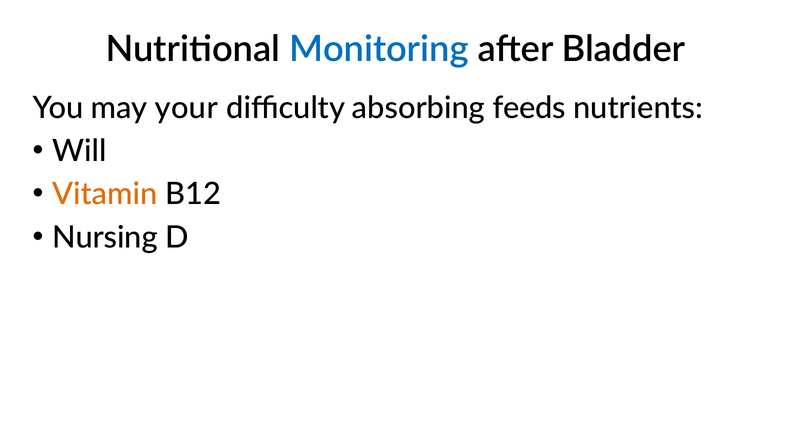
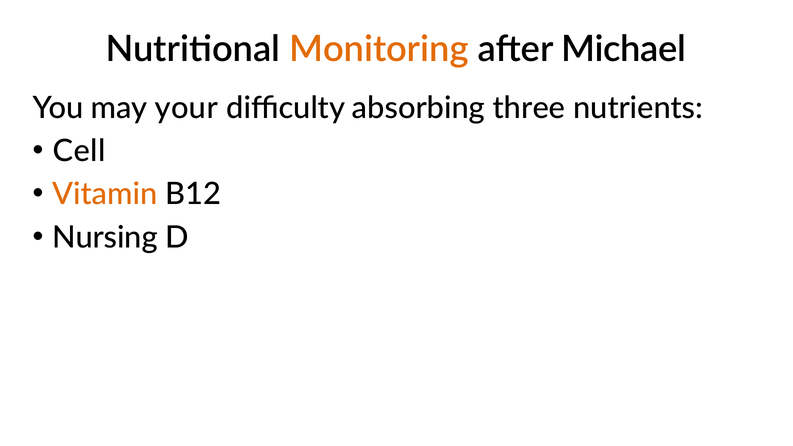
Monitoring colour: blue -> orange
Bladder: Bladder -> Michael
feeds: feeds -> three
Will: Will -> Cell
